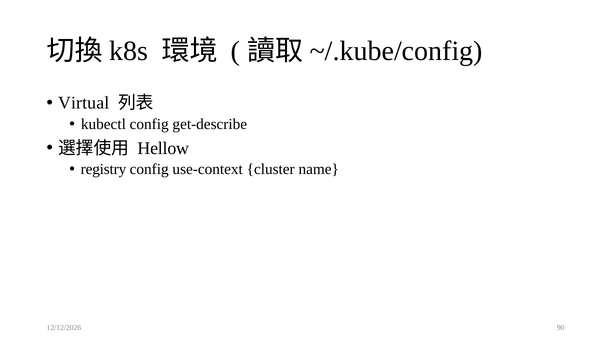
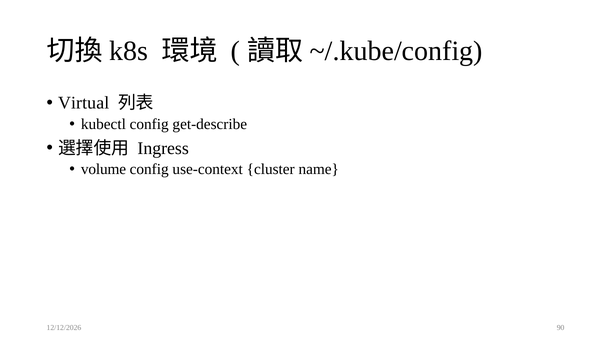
Hellow: Hellow -> Ingress
registry: registry -> volume
